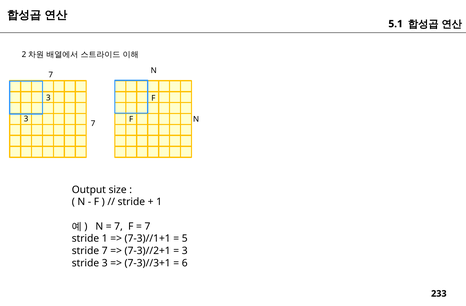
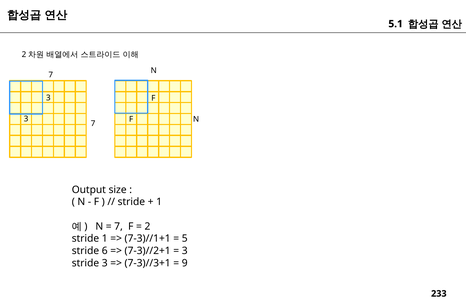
7 at (147, 226): 7 -> 2
stride 7: 7 -> 6
6: 6 -> 9
